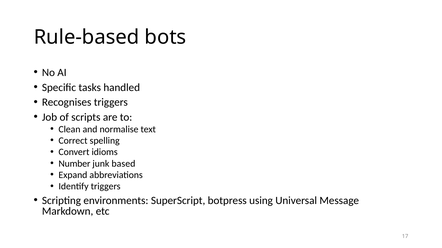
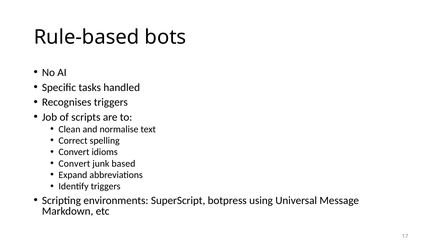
Number at (74, 164): Number -> Convert
